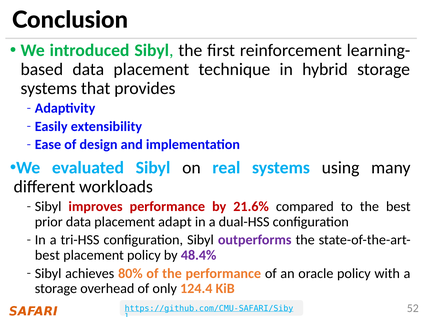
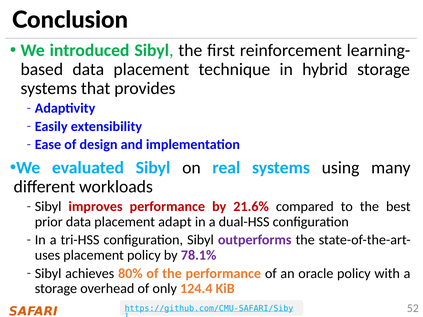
best at (47, 255): best -> uses
48.4%: 48.4% -> 78.1%
